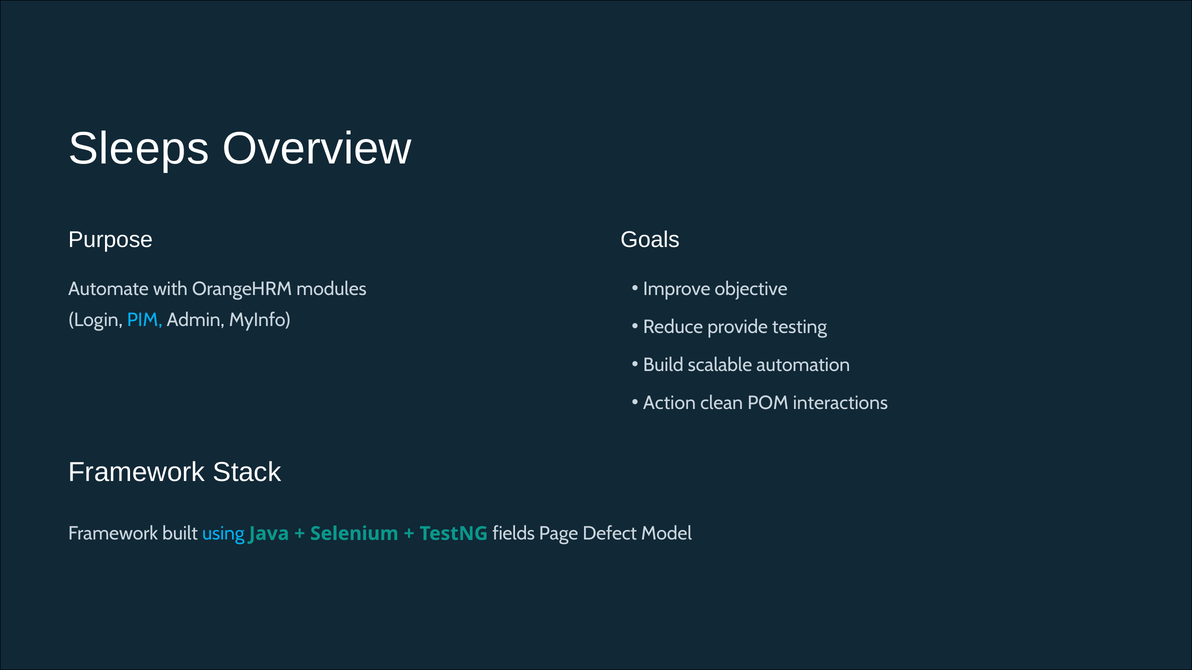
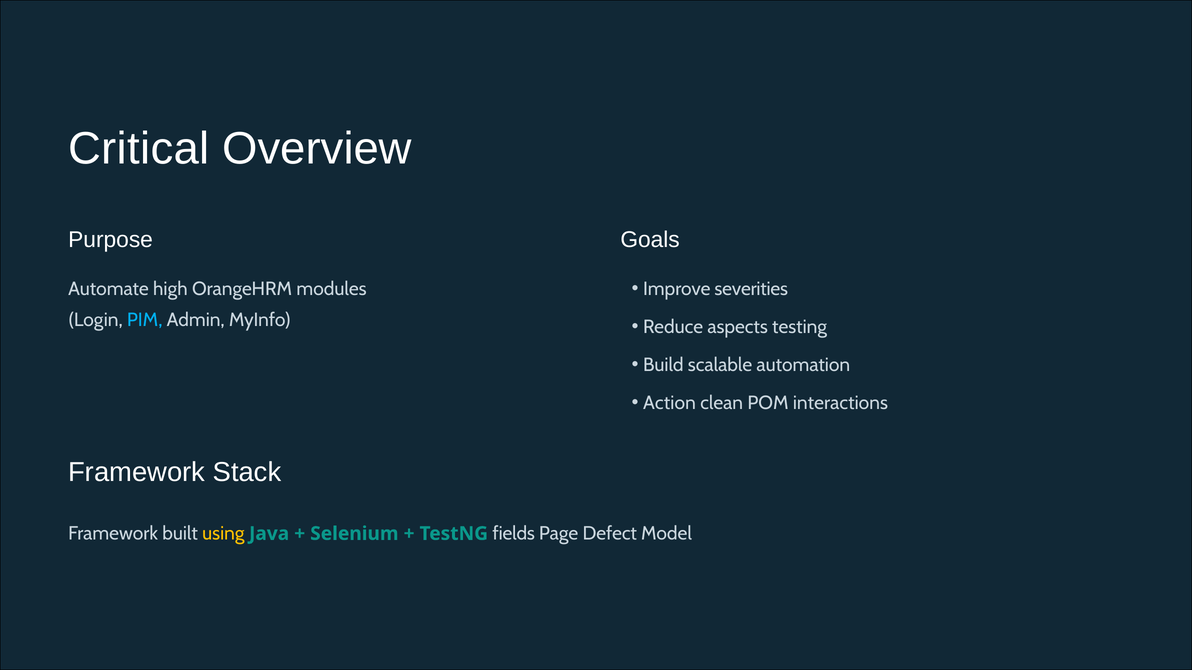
Sleeps: Sleeps -> Critical
objective: objective -> severities
with: with -> high
provide: provide -> aspects
using colour: light blue -> yellow
